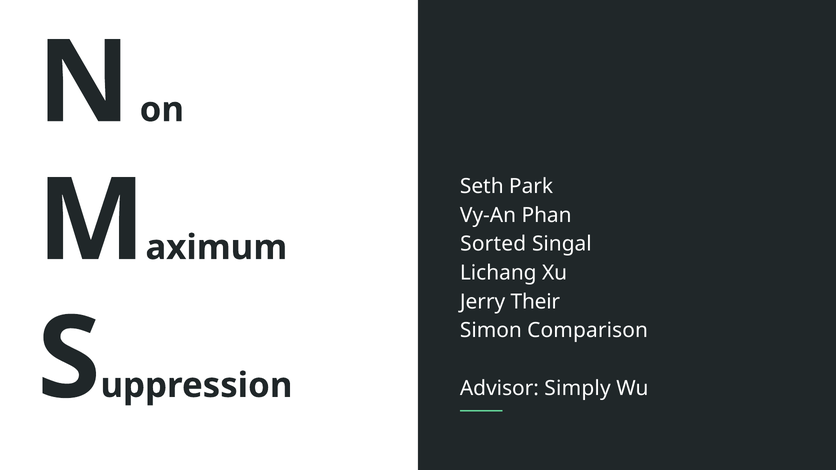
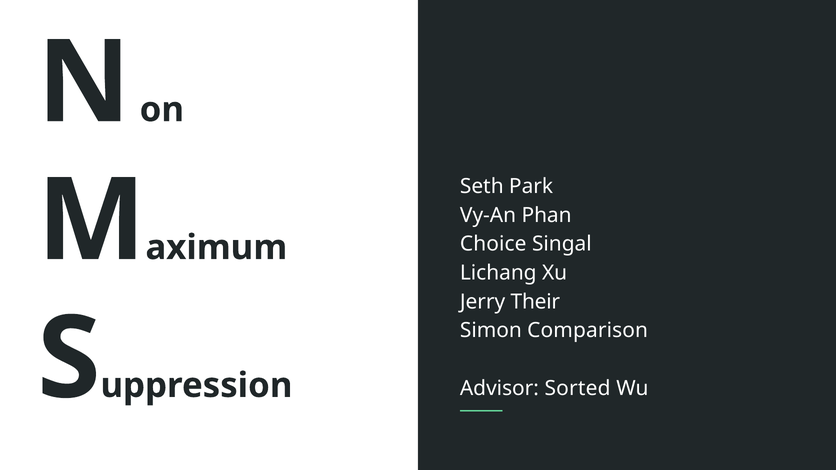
Sorted: Sorted -> Choice
Simply: Simply -> Sorted
